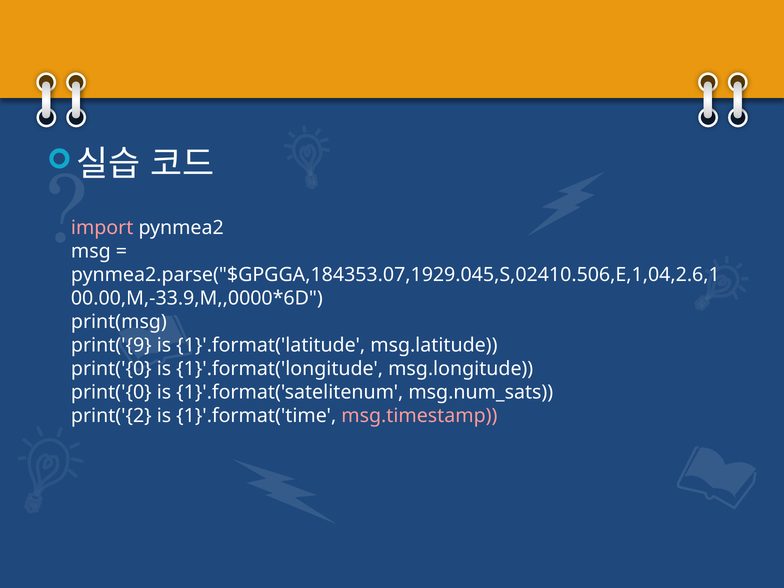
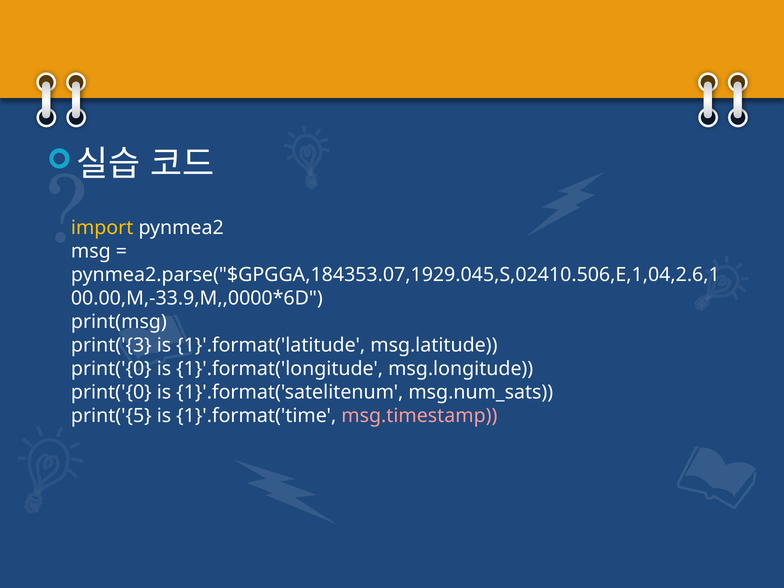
import colour: pink -> yellow
print('{9: print('{9 -> print('{3
print('{2: print('{2 -> print('{5
